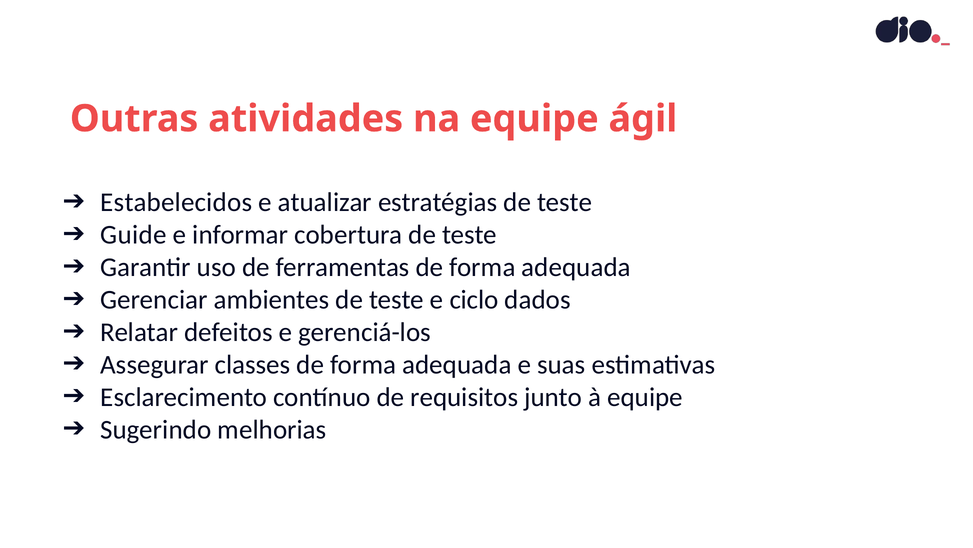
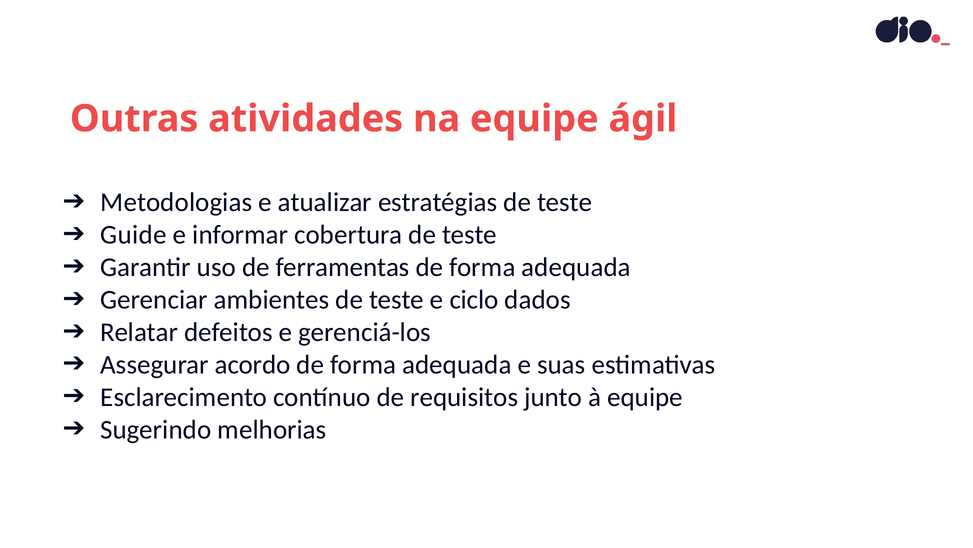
Estabelecidos: Estabelecidos -> Metodologias
classes: classes -> acordo
